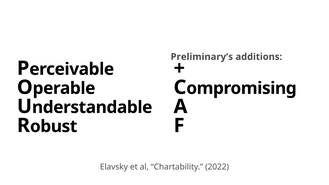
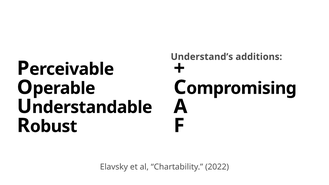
Preliminary’s: Preliminary’s -> Understand’s
